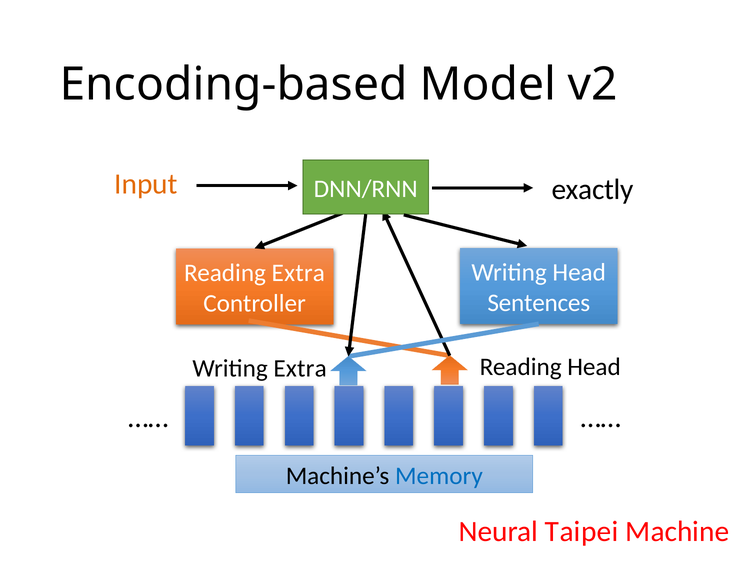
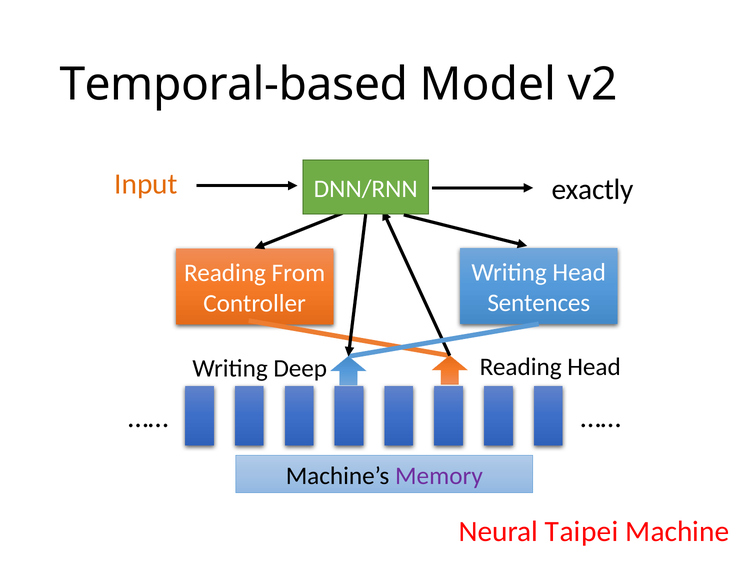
Encoding-based: Encoding-based -> Temporal-based
Reading Extra: Extra -> From
Writing Extra: Extra -> Deep
Memory colour: blue -> purple
